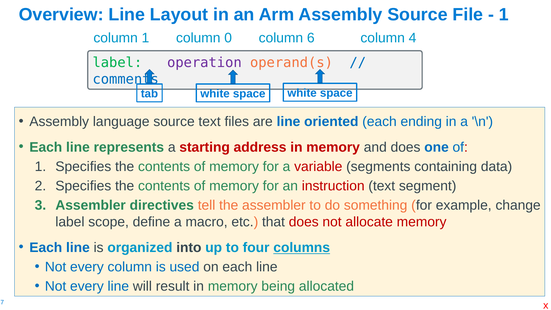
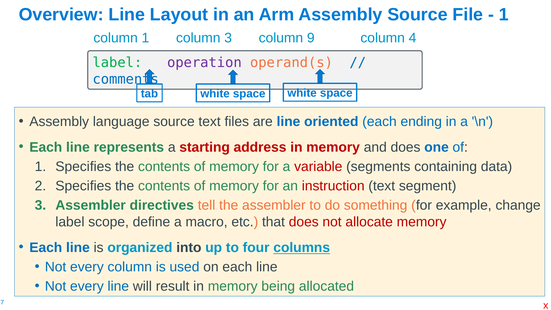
column 0: 0 -> 3
6: 6 -> 9
